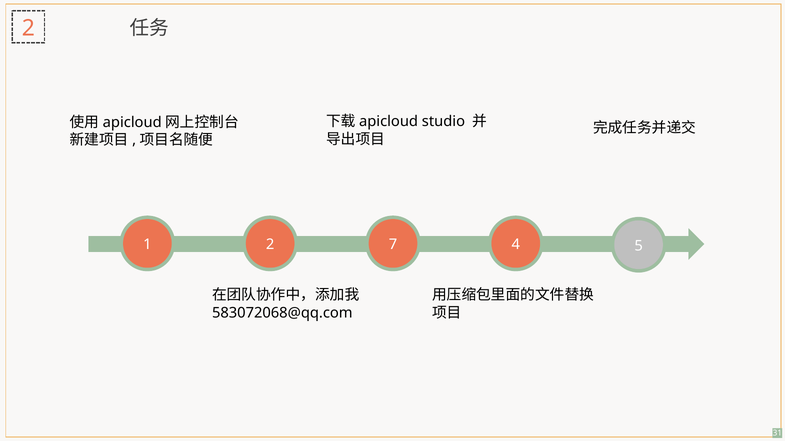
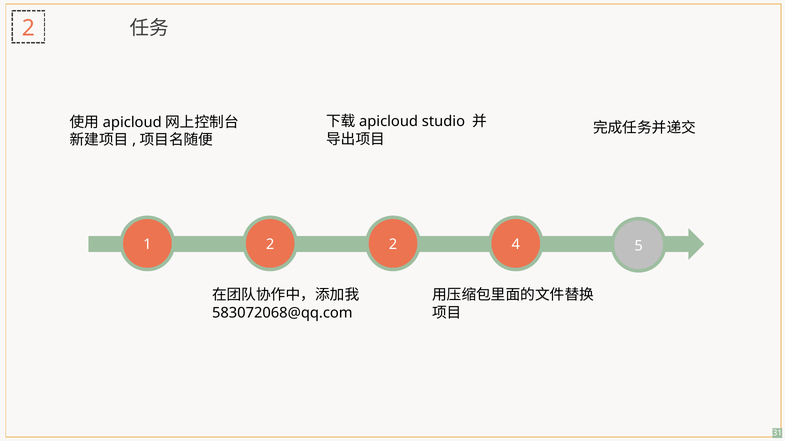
2 7: 7 -> 2
